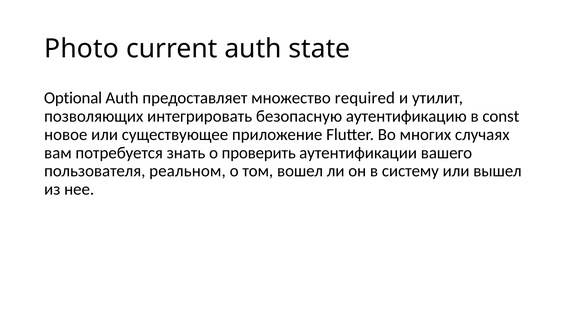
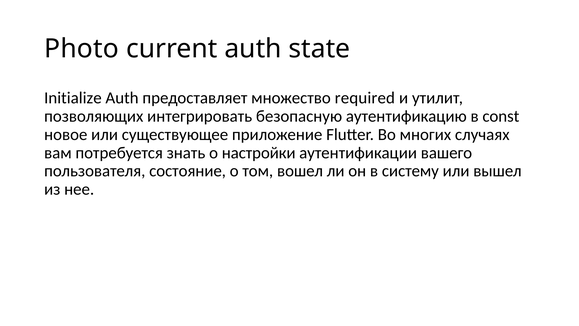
Optional: Optional -> Initialize
проверить: проверить -> настройки
реальном: реальном -> состояние
